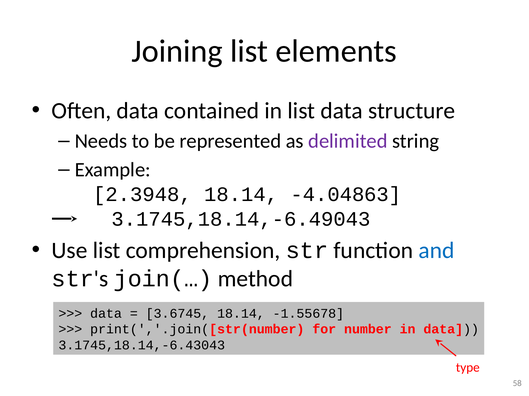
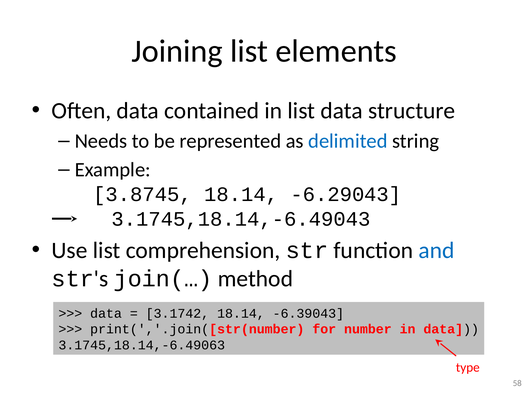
delimited colour: purple -> blue
2.3948: 2.3948 -> 3.8745
-4.04863: -4.04863 -> -6.29043
3.6745: 3.6745 -> 3.1742
-1.55678: -1.55678 -> -6.39043
3.1745,18.14,-6.43043: 3.1745,18.14,-6.43043 -> 3.1745,18.14,-6.49063
